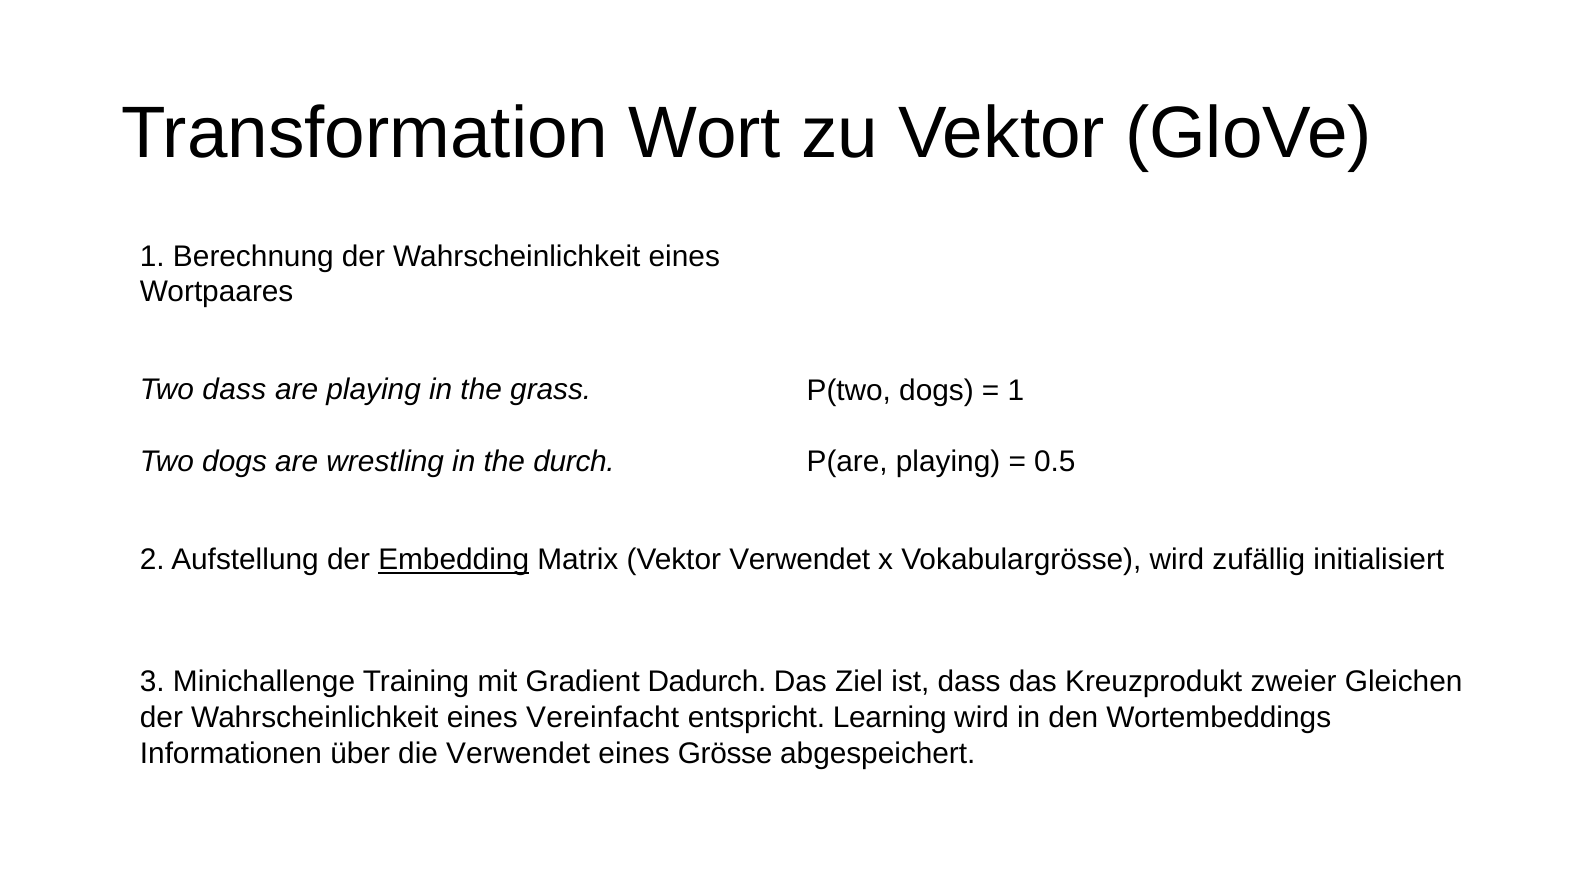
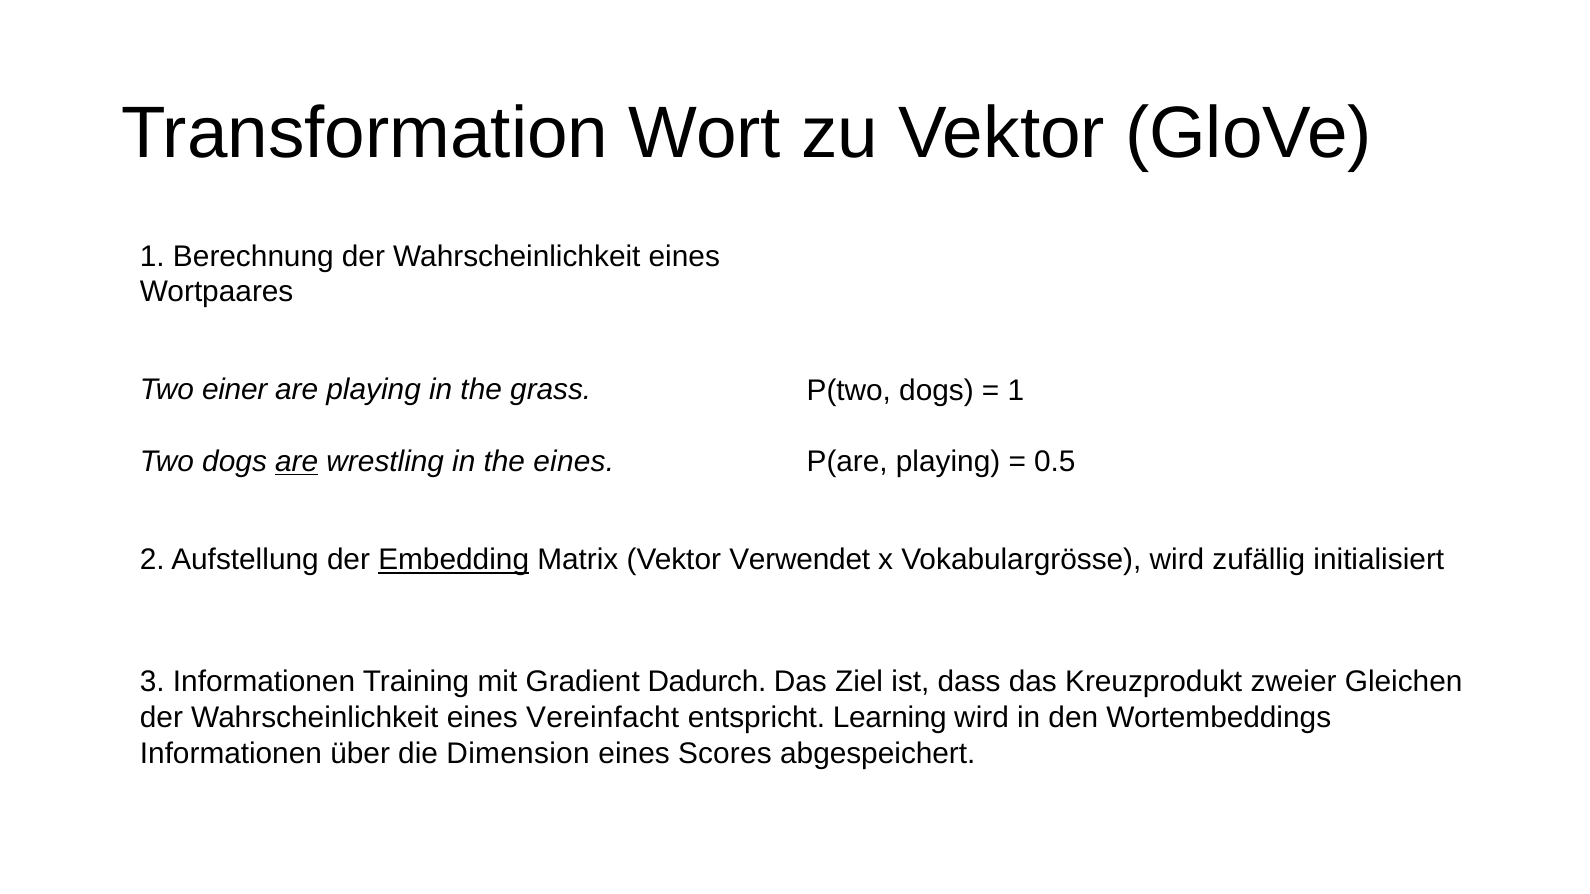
Two dass: dass -> einer
are at (297, 462) underline: none -> present
the durch: durch -> eines
3 Minichallenge: Minichallenge -> Informationen
die Verwendet: Verwendet -> Dimension
Grösse: Grösse -> Scores
